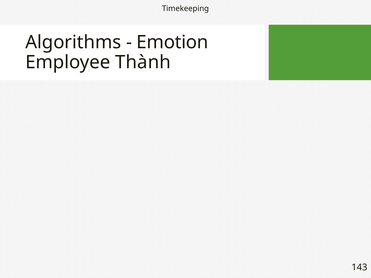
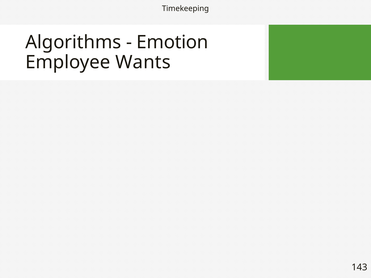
Thành: Thành -> Wants
